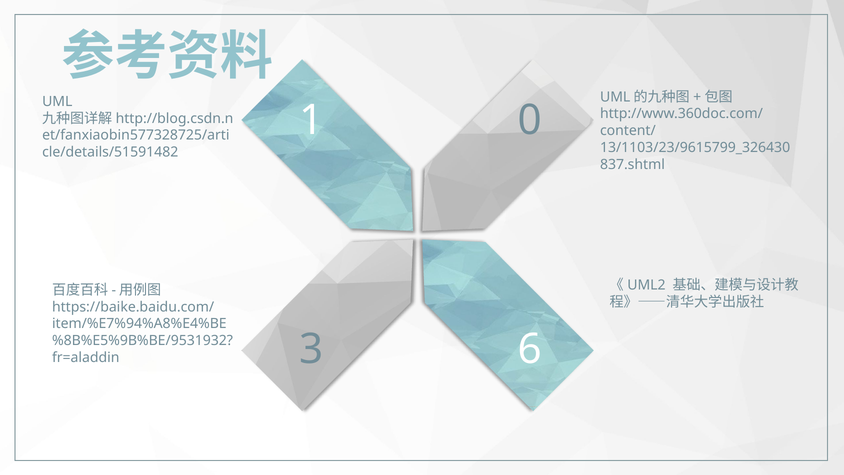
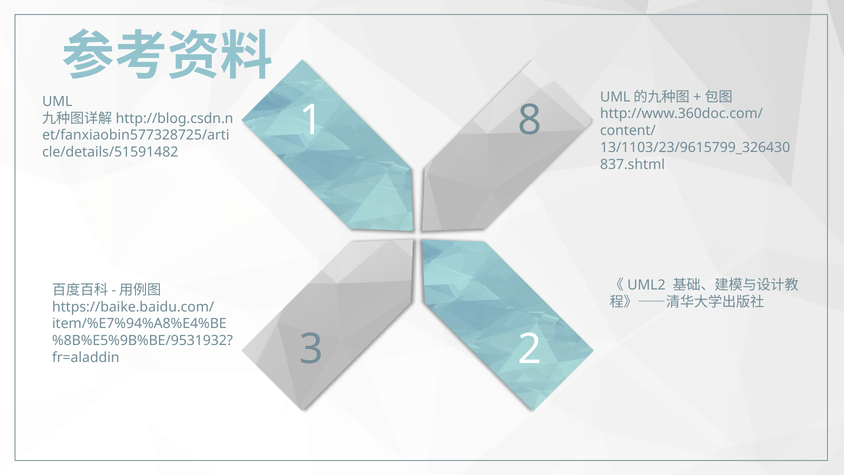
0: 0 -> 8
6: 6 -> 2
